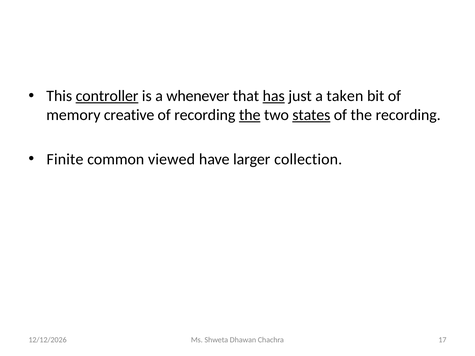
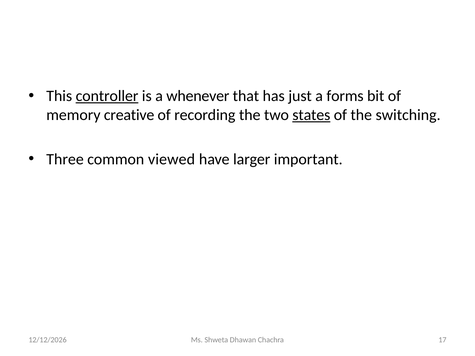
has underline: present -> none
taken: taken -> forms
the at (250, 115) underline: present -> none
the recording: recording -> switching
Finite: Finite -> Three
collection: collection -> important
